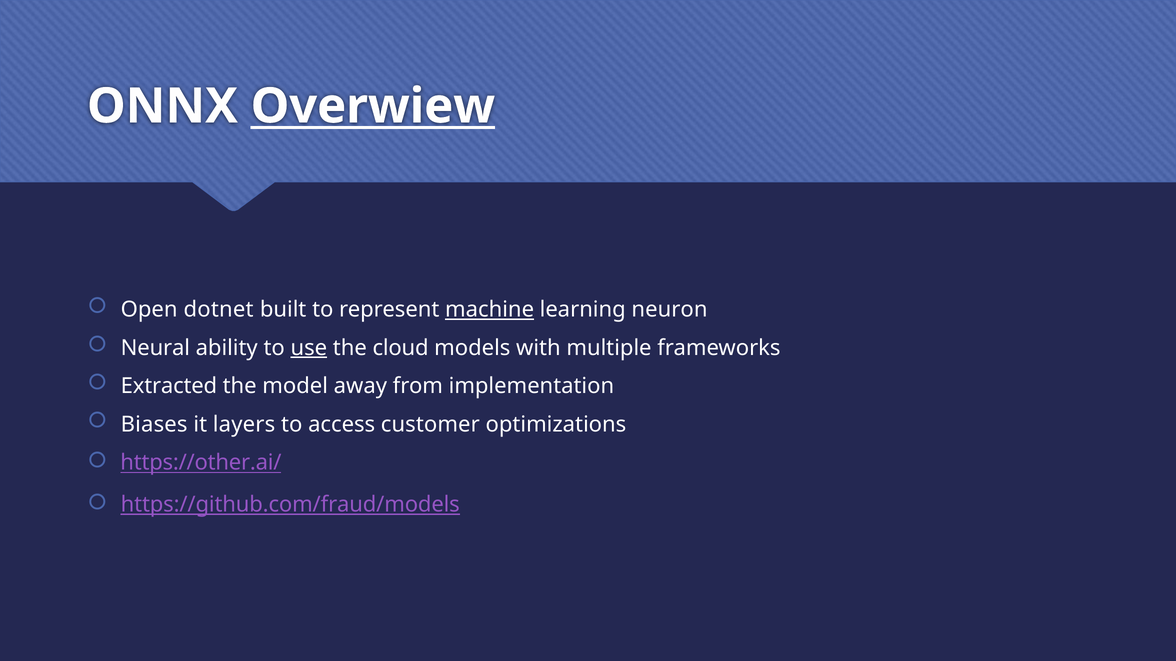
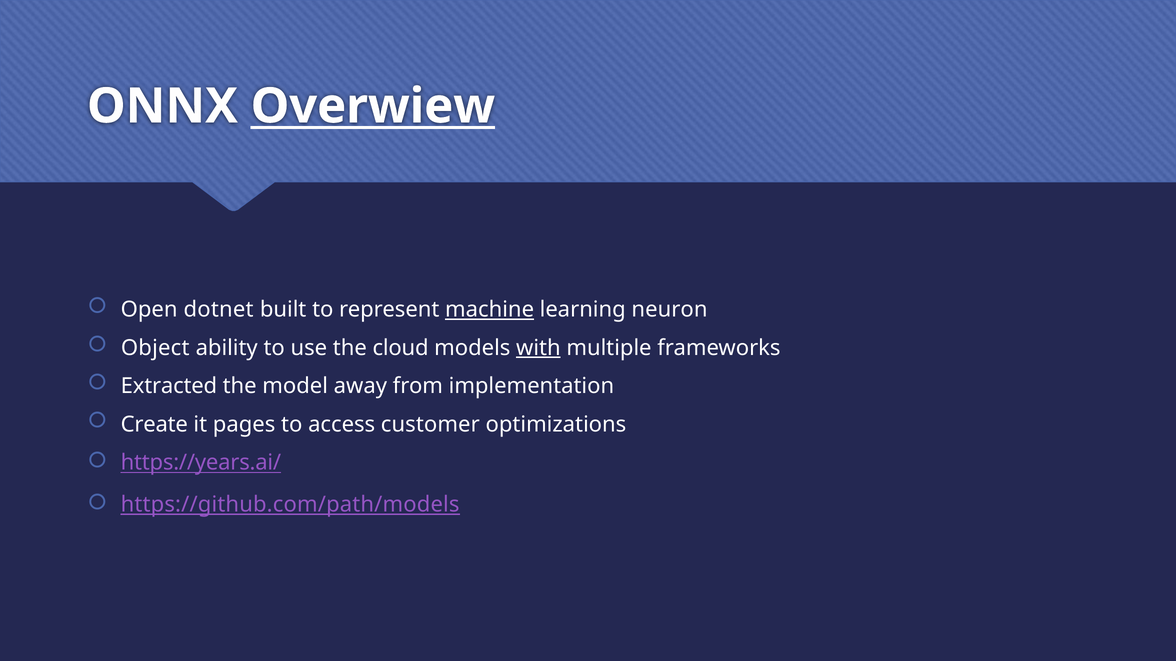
Neural: Neural -> Object
use underline: present -> none
with underline: none -> present
Biases: Biases -> Create
layers: layers -> pages
https://other.ai/: https://other.ai/ -> https://years.ai/
https://github.com/fraud/models: https://github.com/fraud/models -> https://github.com/path/models
